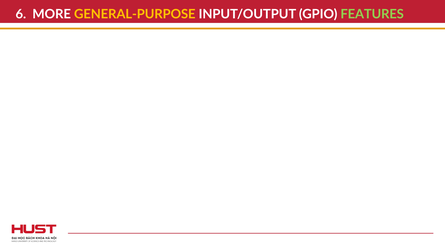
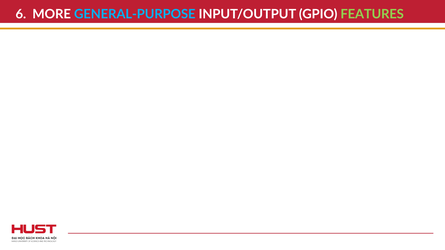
GENERAL-PURPOSE colour: yellow -> light blue
